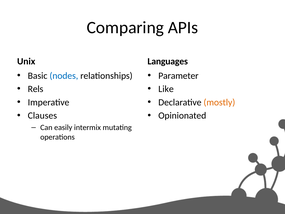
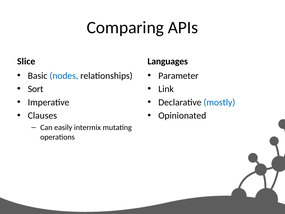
Unix: Unix -> Slice
Rels: Rels -> Sort
Like: Like -> Link
mostly colour: orange -> blue
